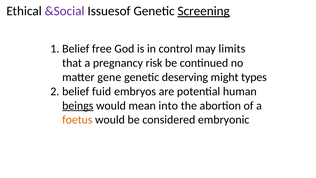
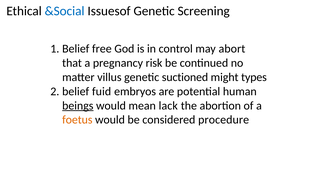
&Social colour: purple -> blue
Screening underline: present -> none
limits: limits -> abort
gene: gene -> villus
deserving: deserving -> suctioned
into: into -> lack
embryonic: embryonic -> procedure
